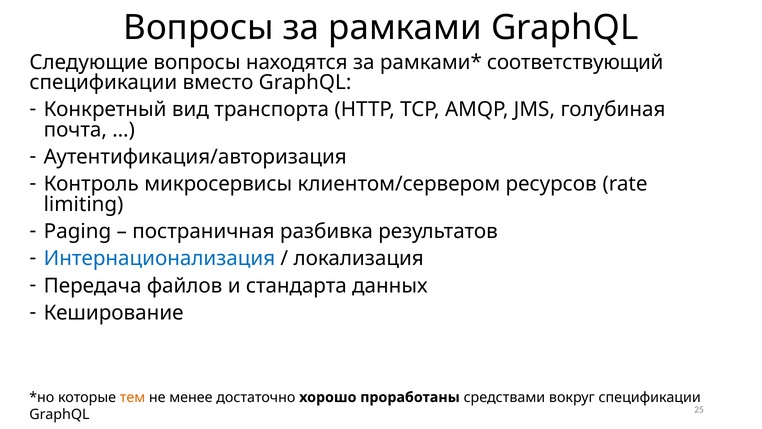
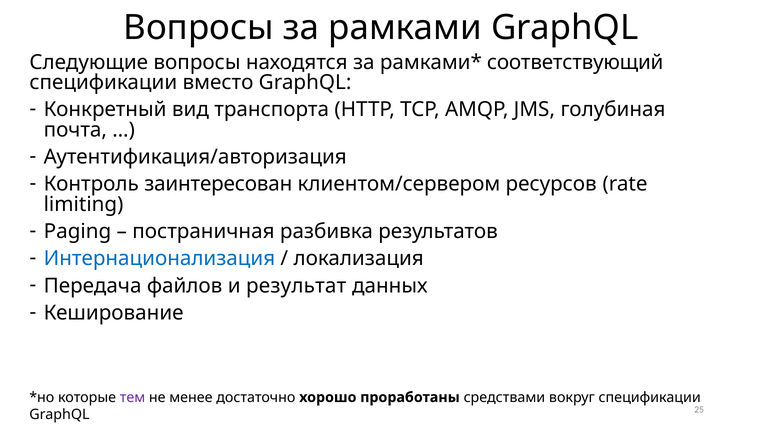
микросервисы: микросервисы -> заинтересован
стандарта: стандарта -> результат
тем colour: orange -> purple
